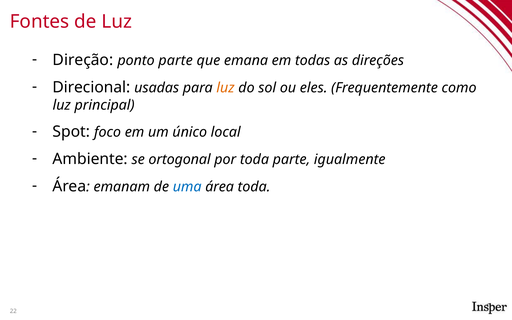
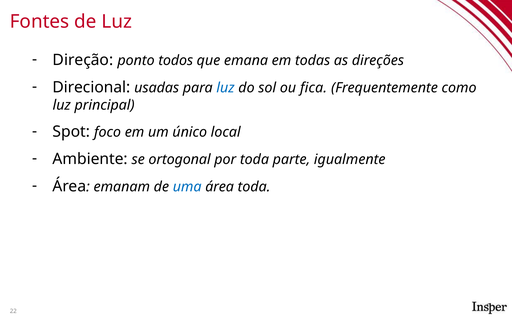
ponto parte: parte -> todos
luz at (226, 88) colour: orange -> blue
eles: eles -> fica
